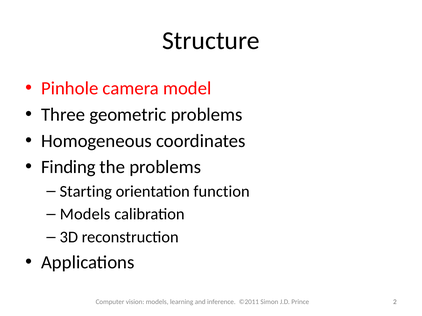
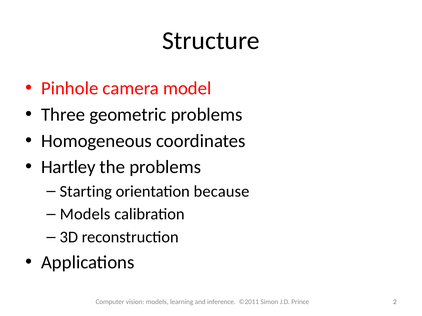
Finding: Finding -> Hartley
function: function -> because
